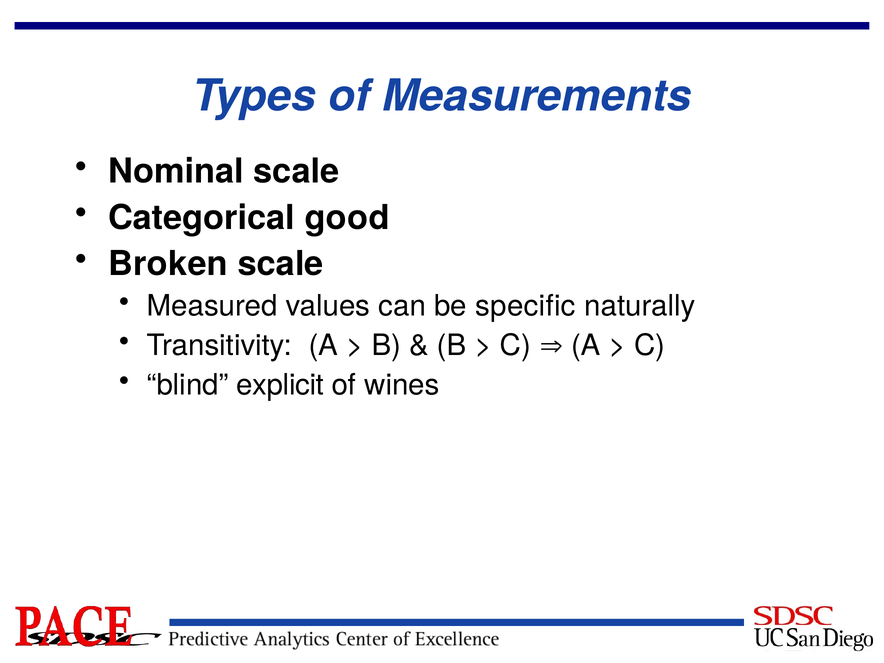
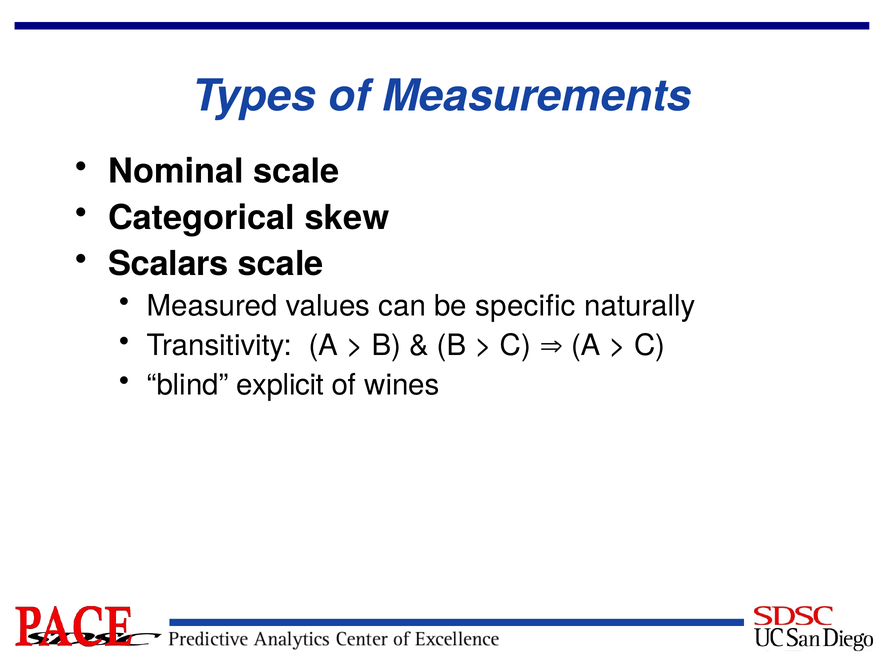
good: good -> skew
Broken: Broken -> Scalars
